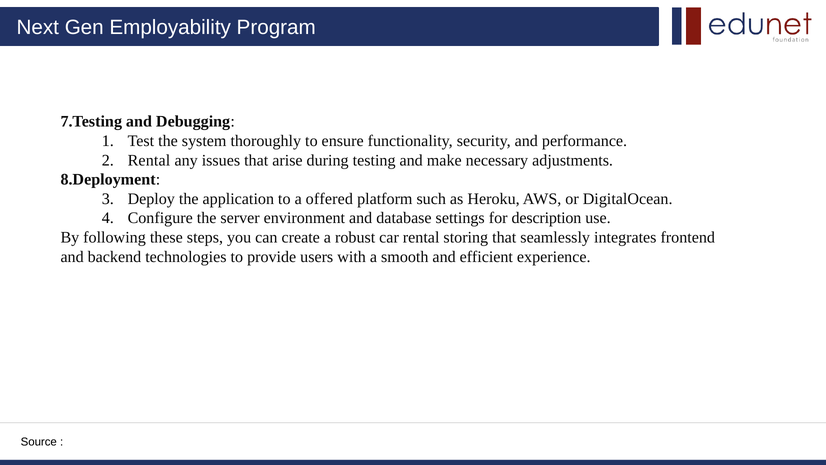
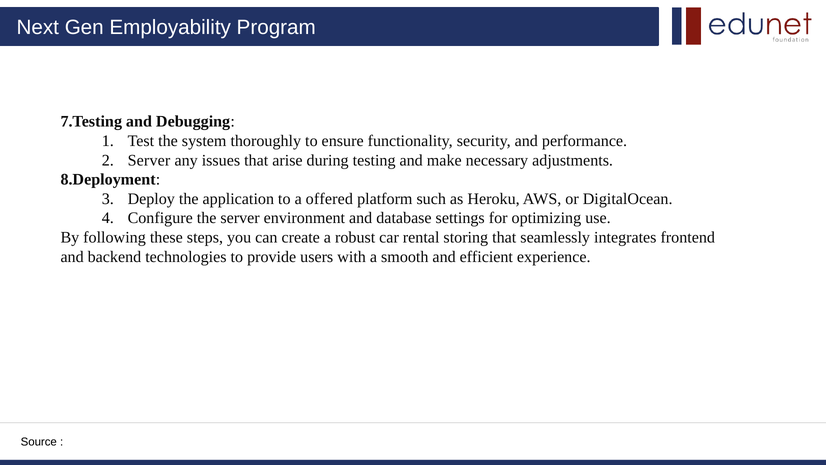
Rental at (149, 160): Rental -> Server
description: description -> optimizing
